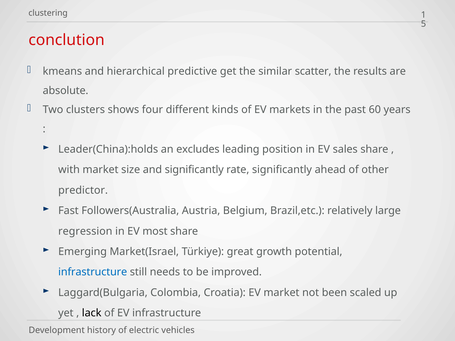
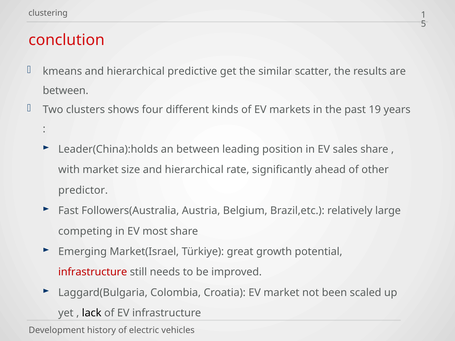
absolute at (66, 91): absolute -> between
60: 60 -> 19
an excludes: excludes -> between
size and significantly: significantly -> hierarchical
regression: regression -> competing
infrastructure at (93, 272) colour: blue -> red
